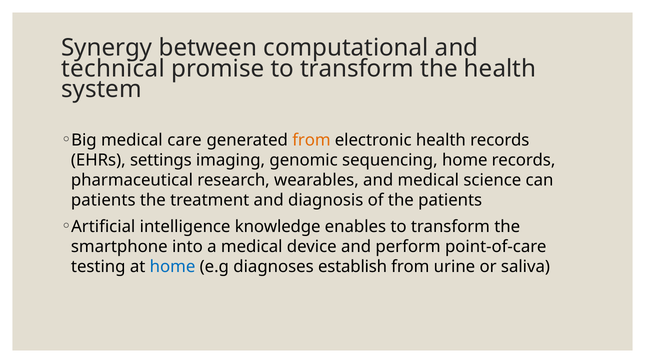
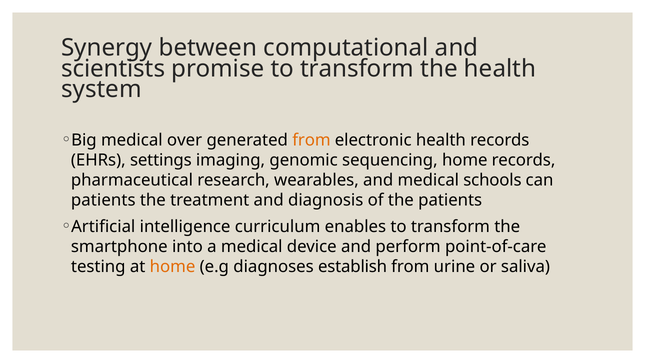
technical: technical -> scientists
care: care -> over
science: science -> schools
knowledge: knowledge -> curriculum
home at (173, 267) colour: blue -> orange
